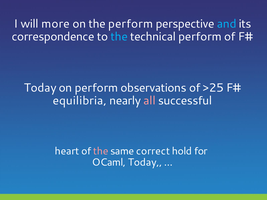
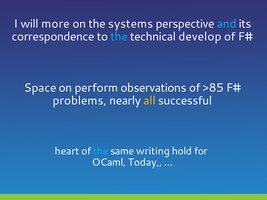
the perform: perform -> systems
technical perform: perform -> develop
Today at (40, 88): Today -> Space
>25: >25 -> >85
equilibria: equilibria -> problems
all colour: pink -> yellow
the at (101, 151) colour: pink -> light blue
correct: correct -> writing
